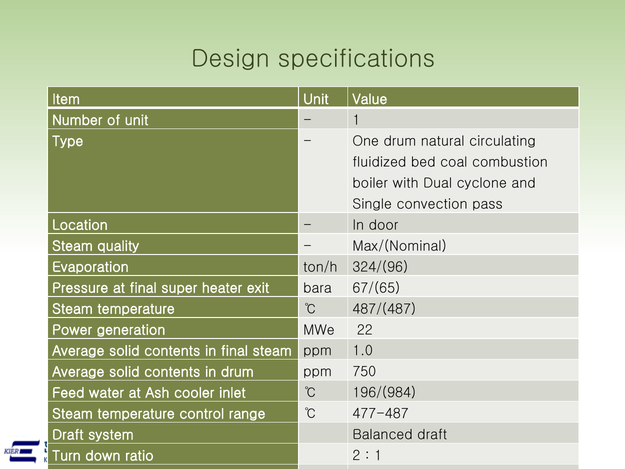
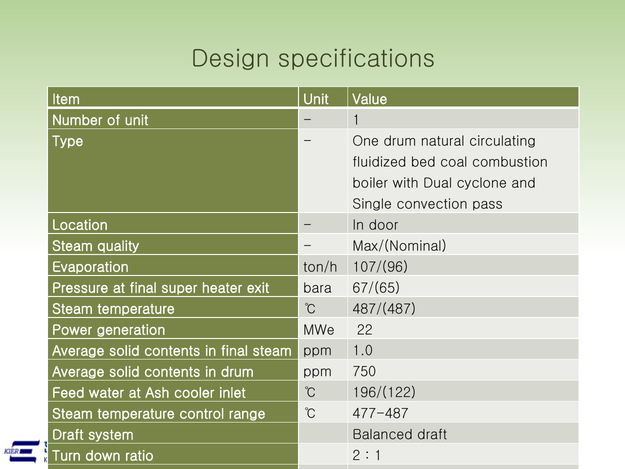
324/(96: 324/(96 -> 107/(96
196/(984: 196/(984 -> 196/(122
